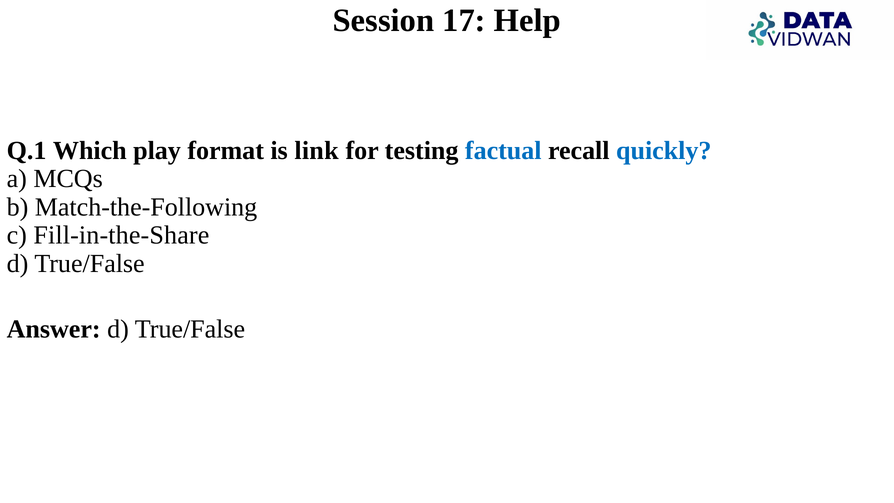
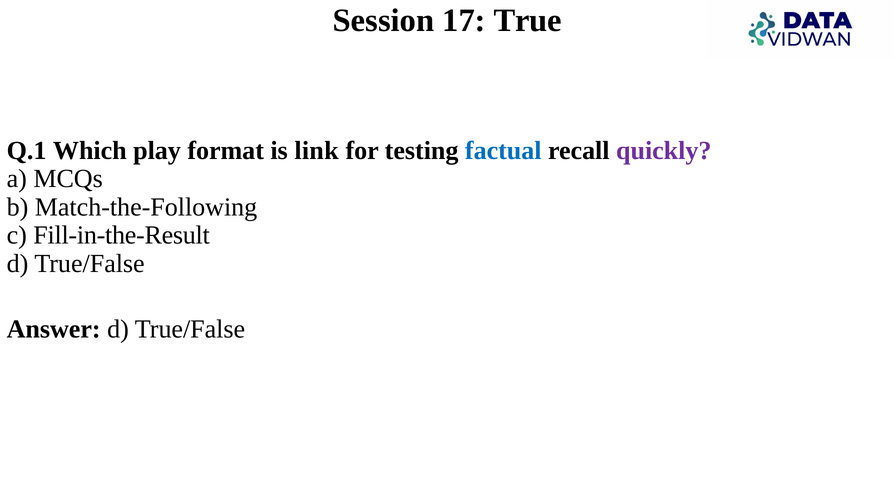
Help: Help -> True
quickly colour: blue -> purple
Fill-in-the-Share: Fill-in-the-Share -> Fill-in-the-Result
